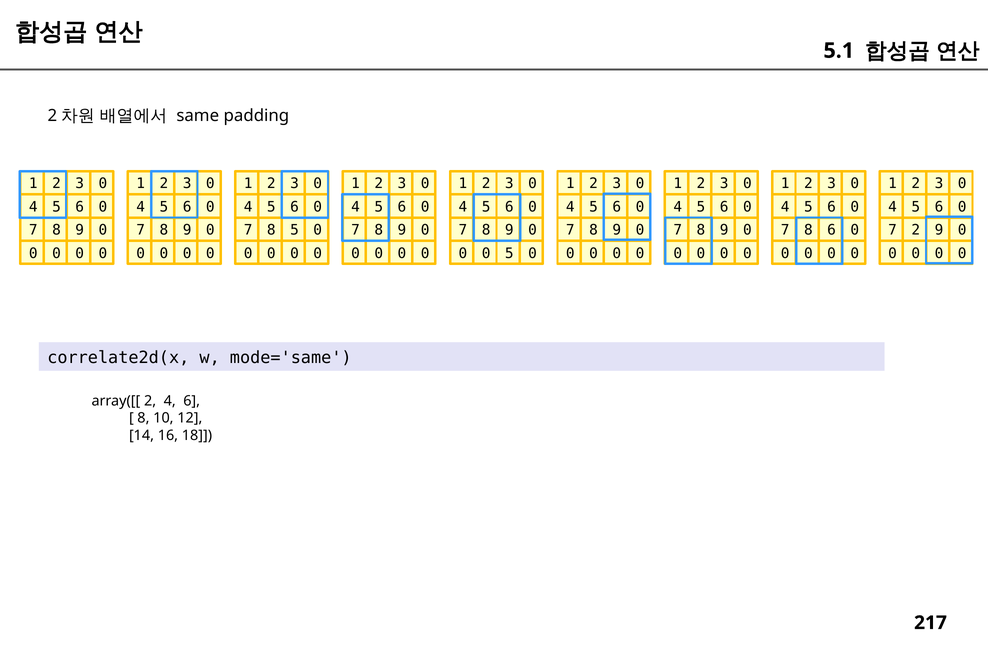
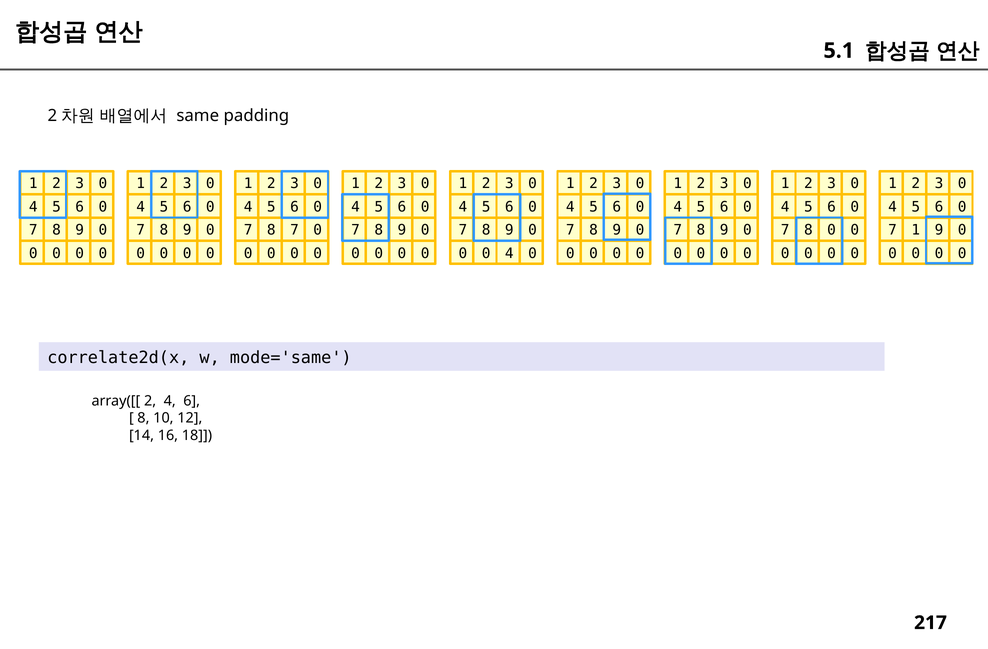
8 5: 5 -> 7
8 6: 6 -> 0
7 2: 2 -> 1
0 5: 5 -> 4
